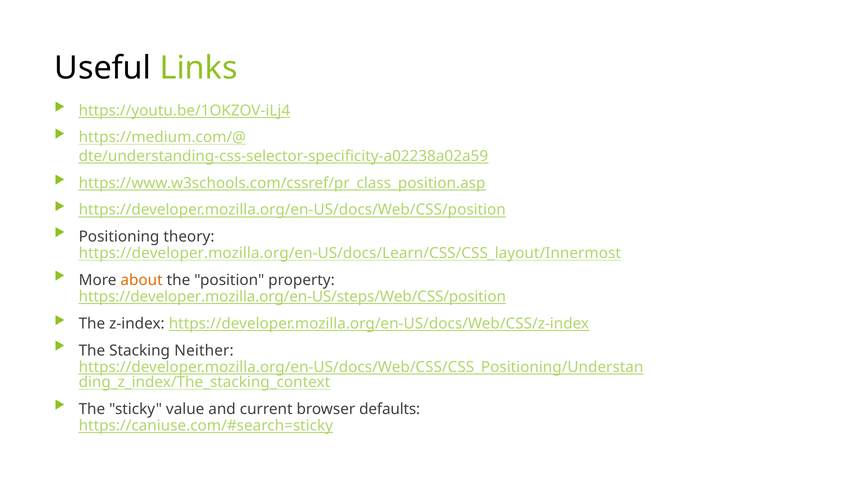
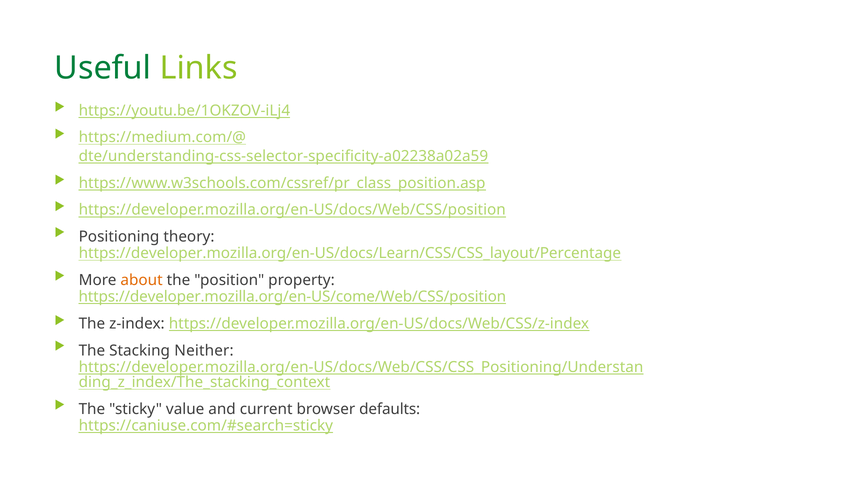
Useful colour: black -> green
https://developer.mozilla.org/en-US/docs/Learn/CSS/CSS_layout/Innermost: https://developer.mozilla.org/en-US/docs/Learn/CSS/CSS_layout/Innermost -> https://developer.mozilla.org/en-US/docs/Learn/CSS/CSS_layout/Percentage
https://developer.mozilla.org/en-US/steps/Web/CSS/position: https://developer.mozilla.org/en-US/steps/Web/CSS/position -> https://developer.mozilla.org/en-US/come/Web/CSS/position
